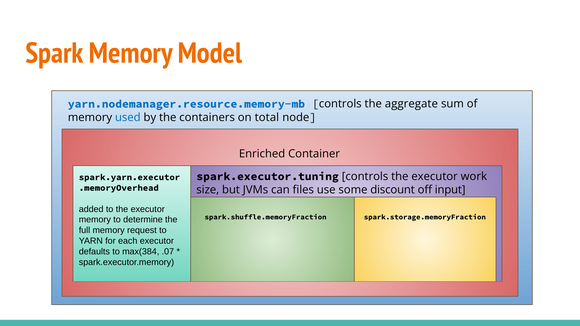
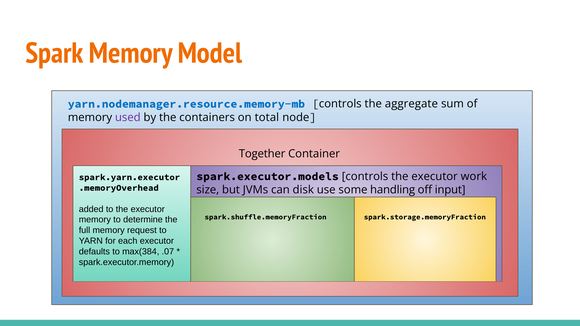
used colour: blue -> purple
Enriched: Enriched -> Together
spark.executor.tuning: spark.executor.tuning -> spark.executor.models
files: files -> disk
discount: discount -> handling
